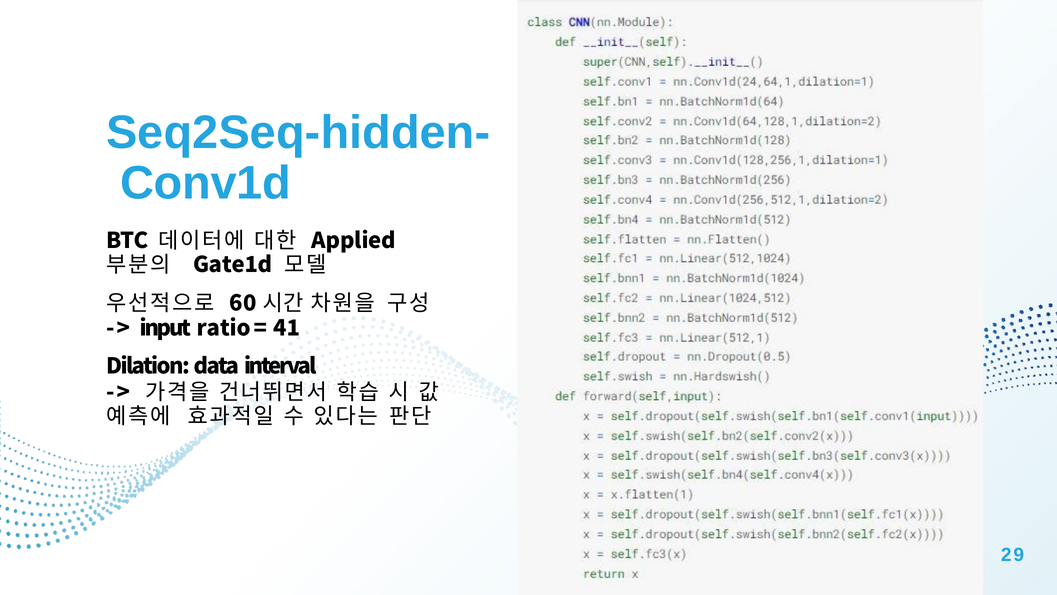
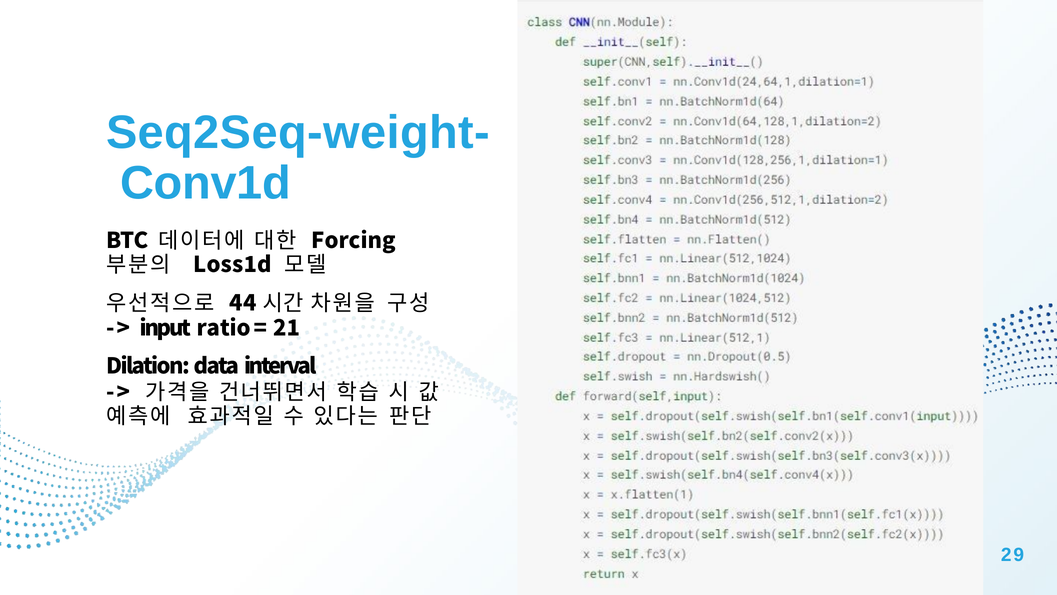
Seq2Seq-hidden-: Seq2Seq-hidden- -> Seq2Seq-weight-
Applied: Applied -> Forcing
Gate1d: Gate1d -> Loss1d
60: 60 -> 44
41: 41 -> 21
